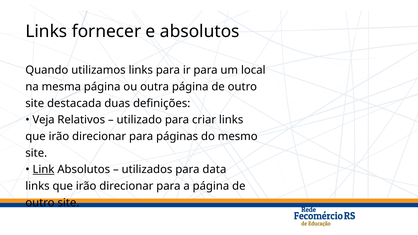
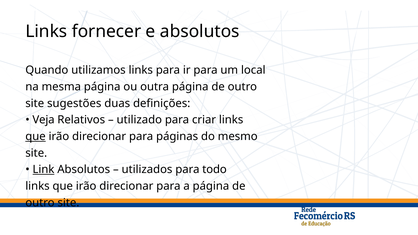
destacada: destacada -> sugestões
que at (36, 136) underline: none -> present
data: data -> todo
